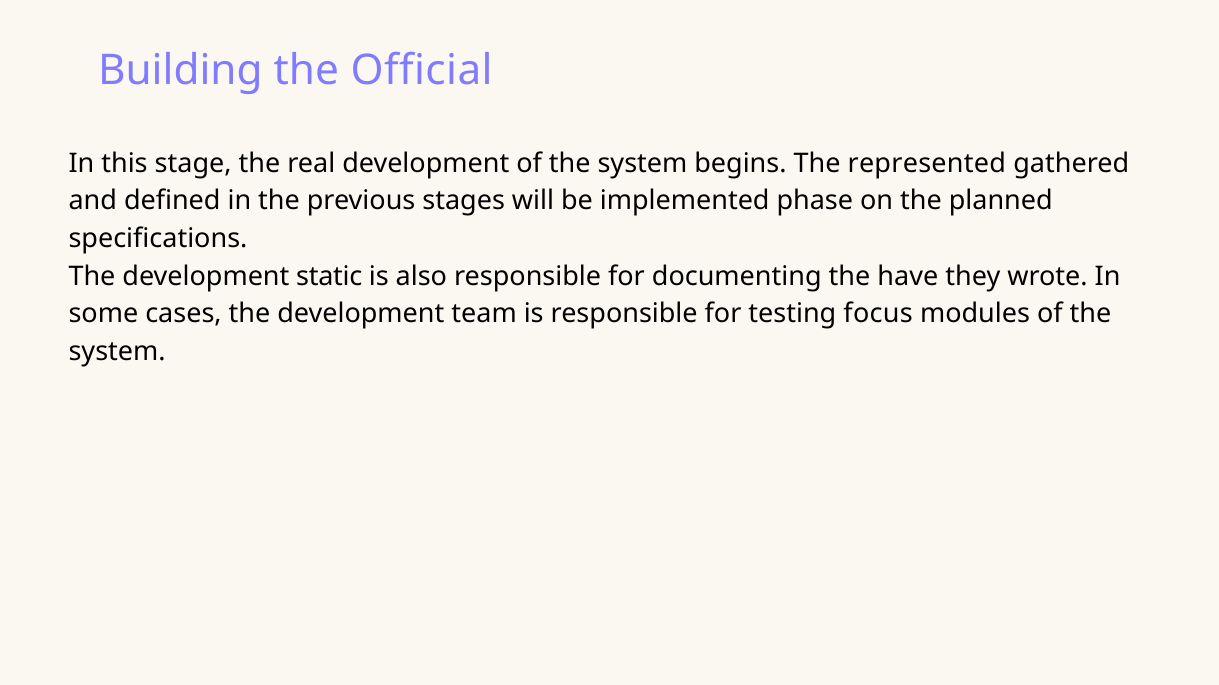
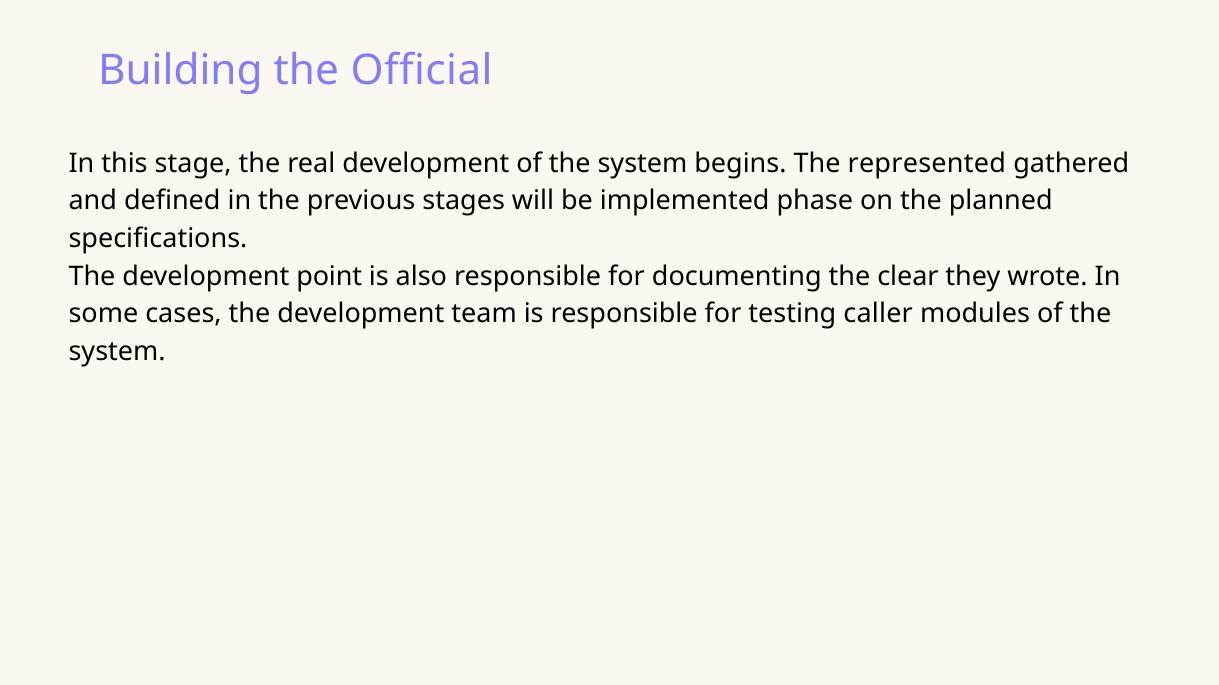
static: static -> point
have: have -> clear
focus: focus -> caller
